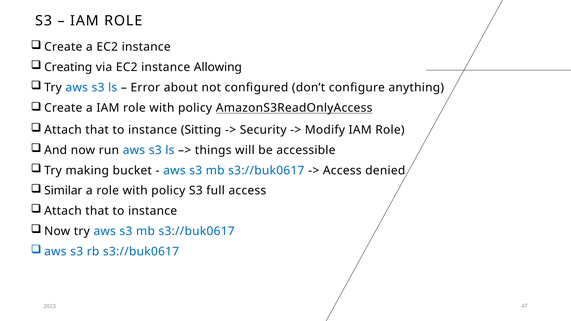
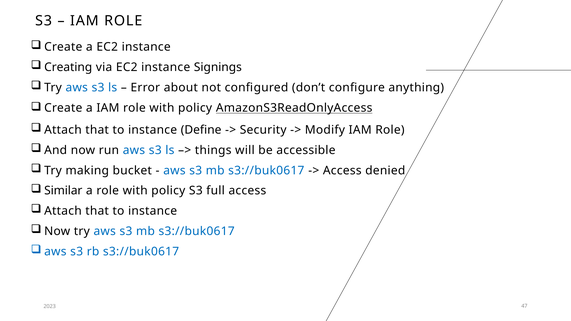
Allowing: Allowing -> Signings
Sitting: Sitting -> Define
